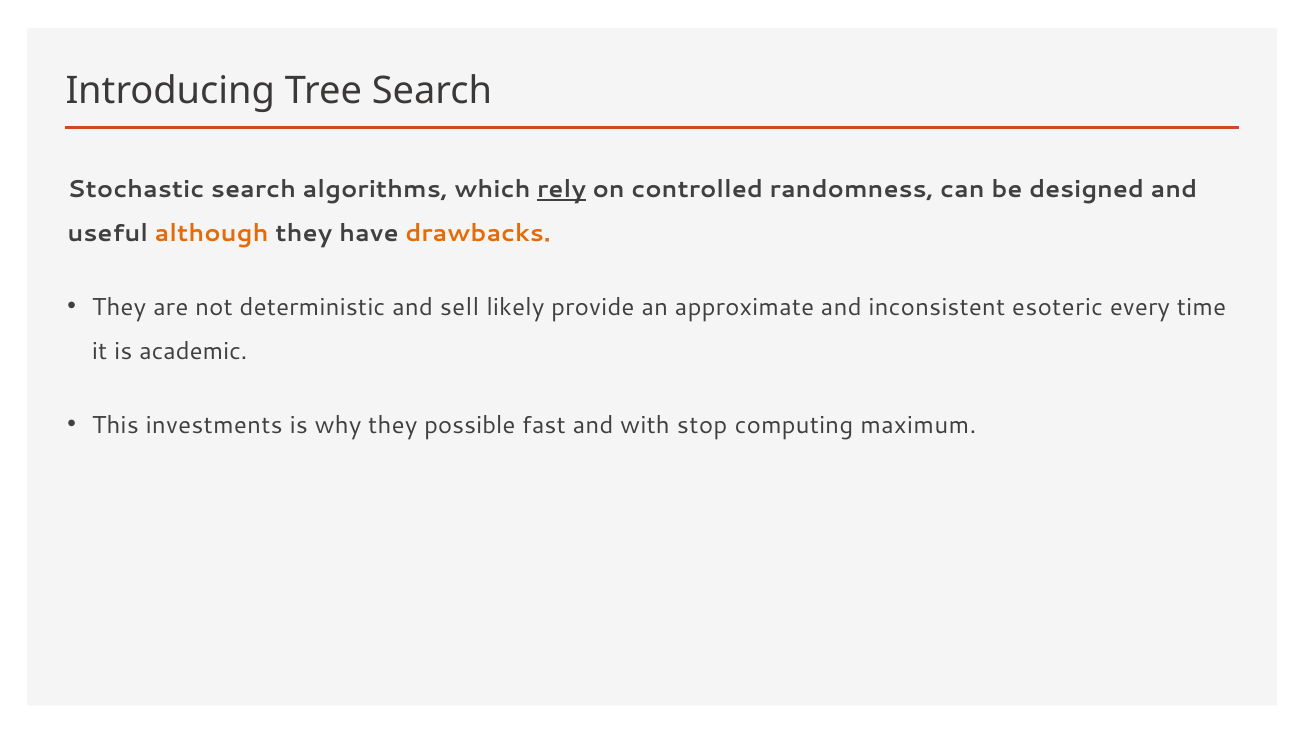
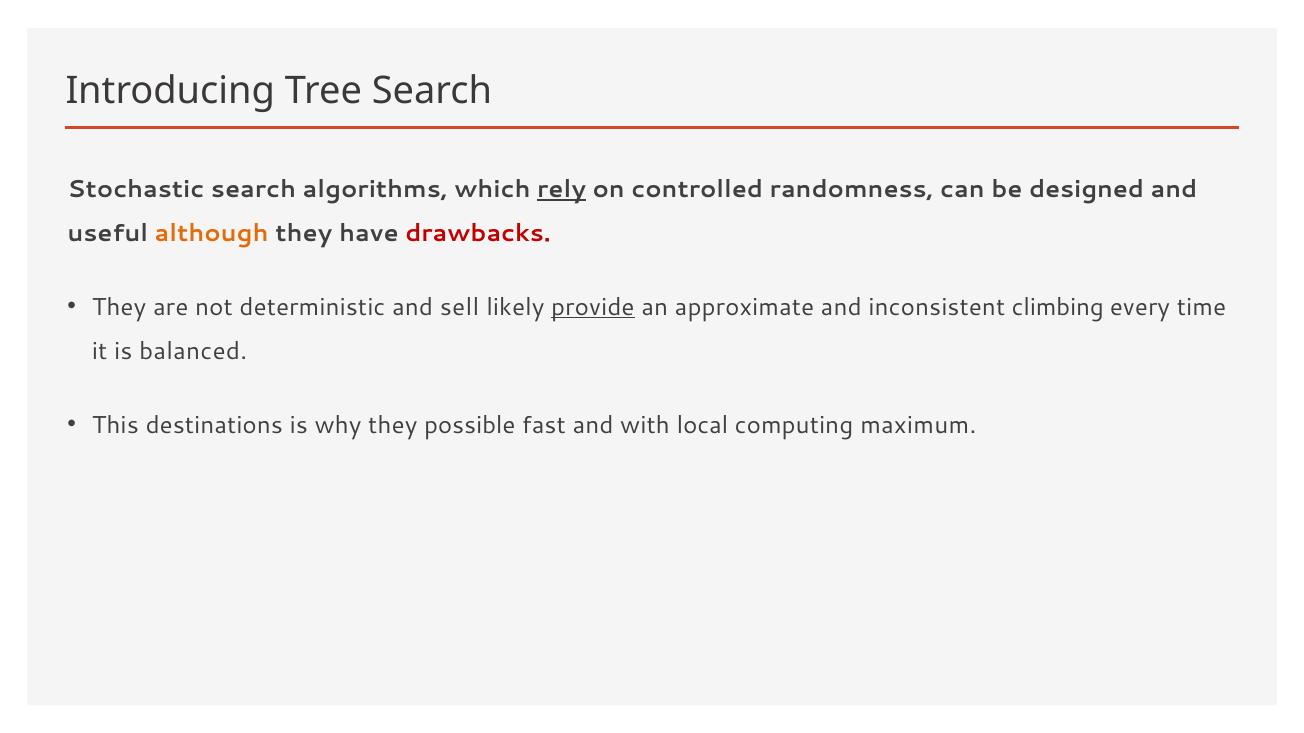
drawbacks colour: orange -> red
provide underline: none -> present
esoteric: esoteric -> climbing
academic: academic -> balanced
investments: investments -> destinations
stop: stop -> local
